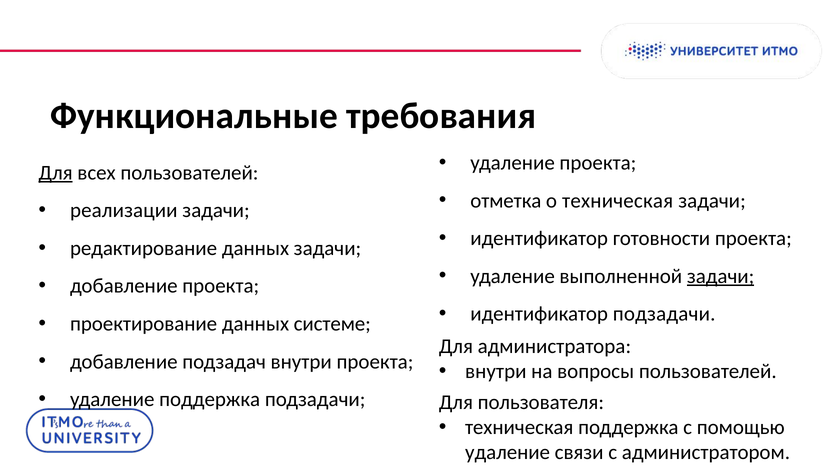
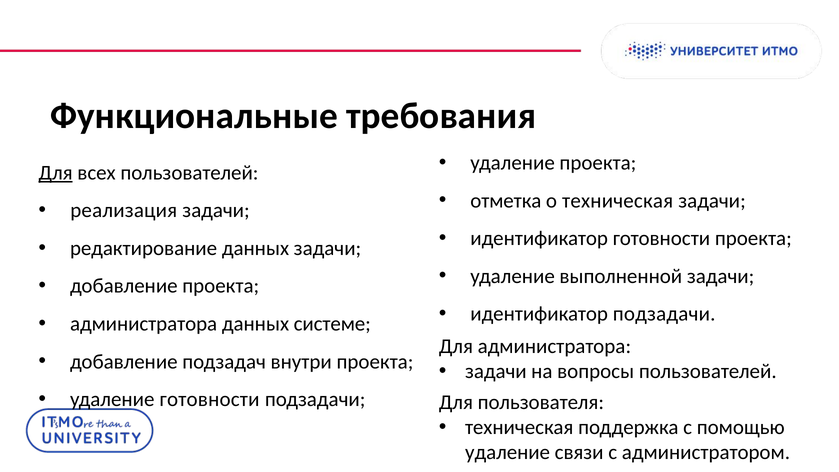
реализации: реализации -> реализация
задачи at (721, 276) underline: present -> none
проектирование at (144, 324): проектирование -> администратора
внутри at (496, 371): внутри -> задачи
удаление поддержка: поддержка -> готовности
